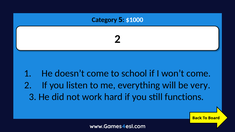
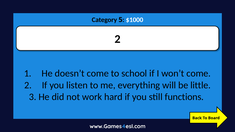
very: very -> little
